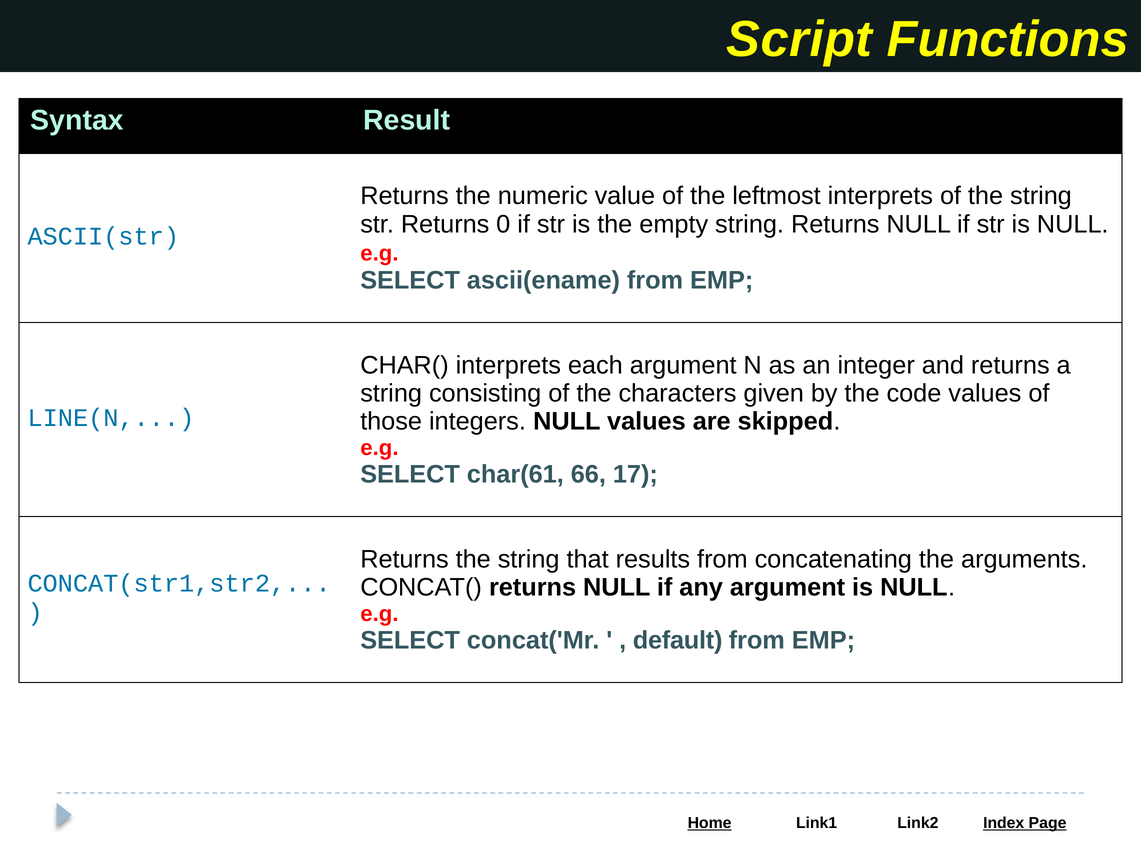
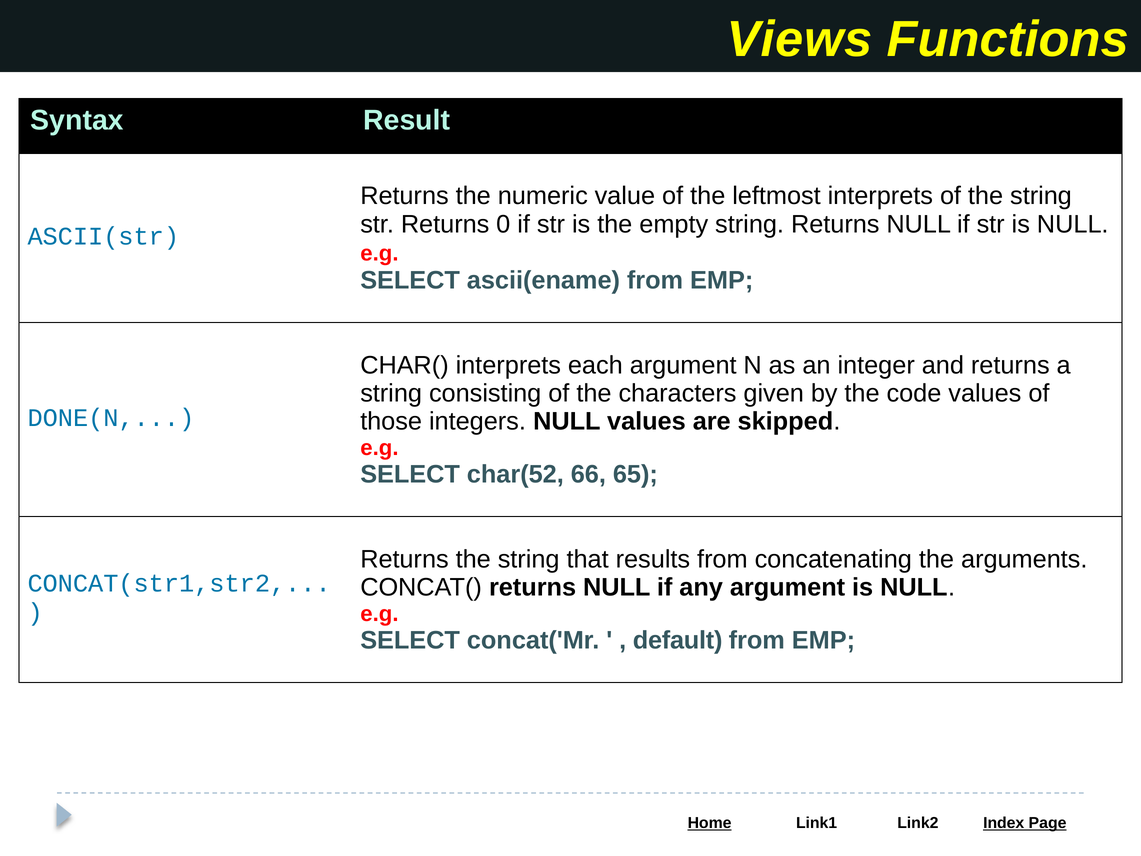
Script: Script -> Views
LINE(N: LINE(N -> DONE(N
char(61: char(61 -> char(52
17: 17 -> 65
